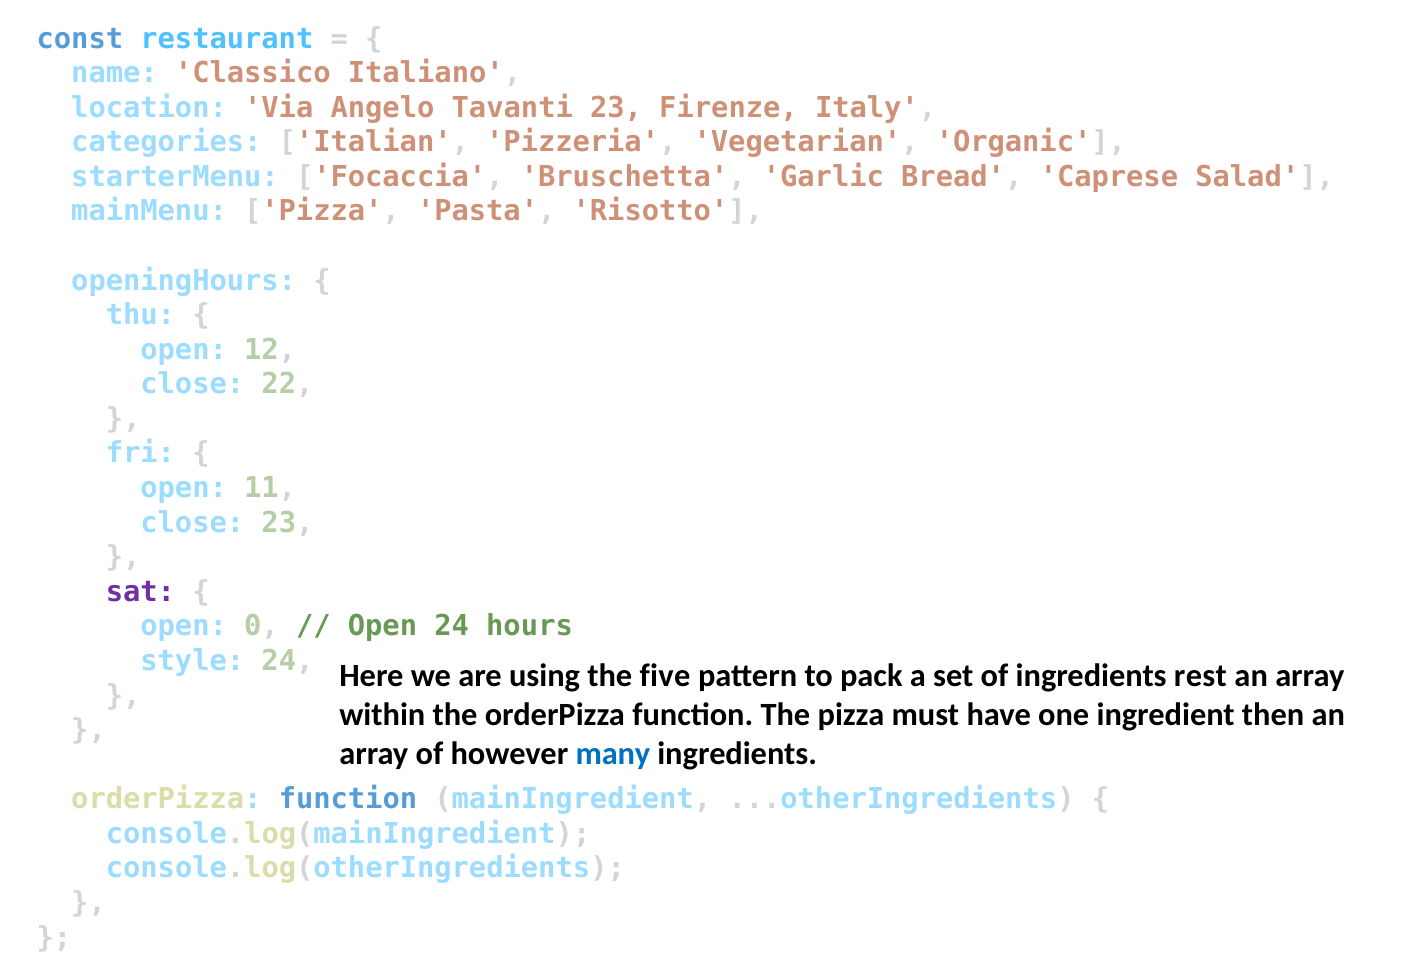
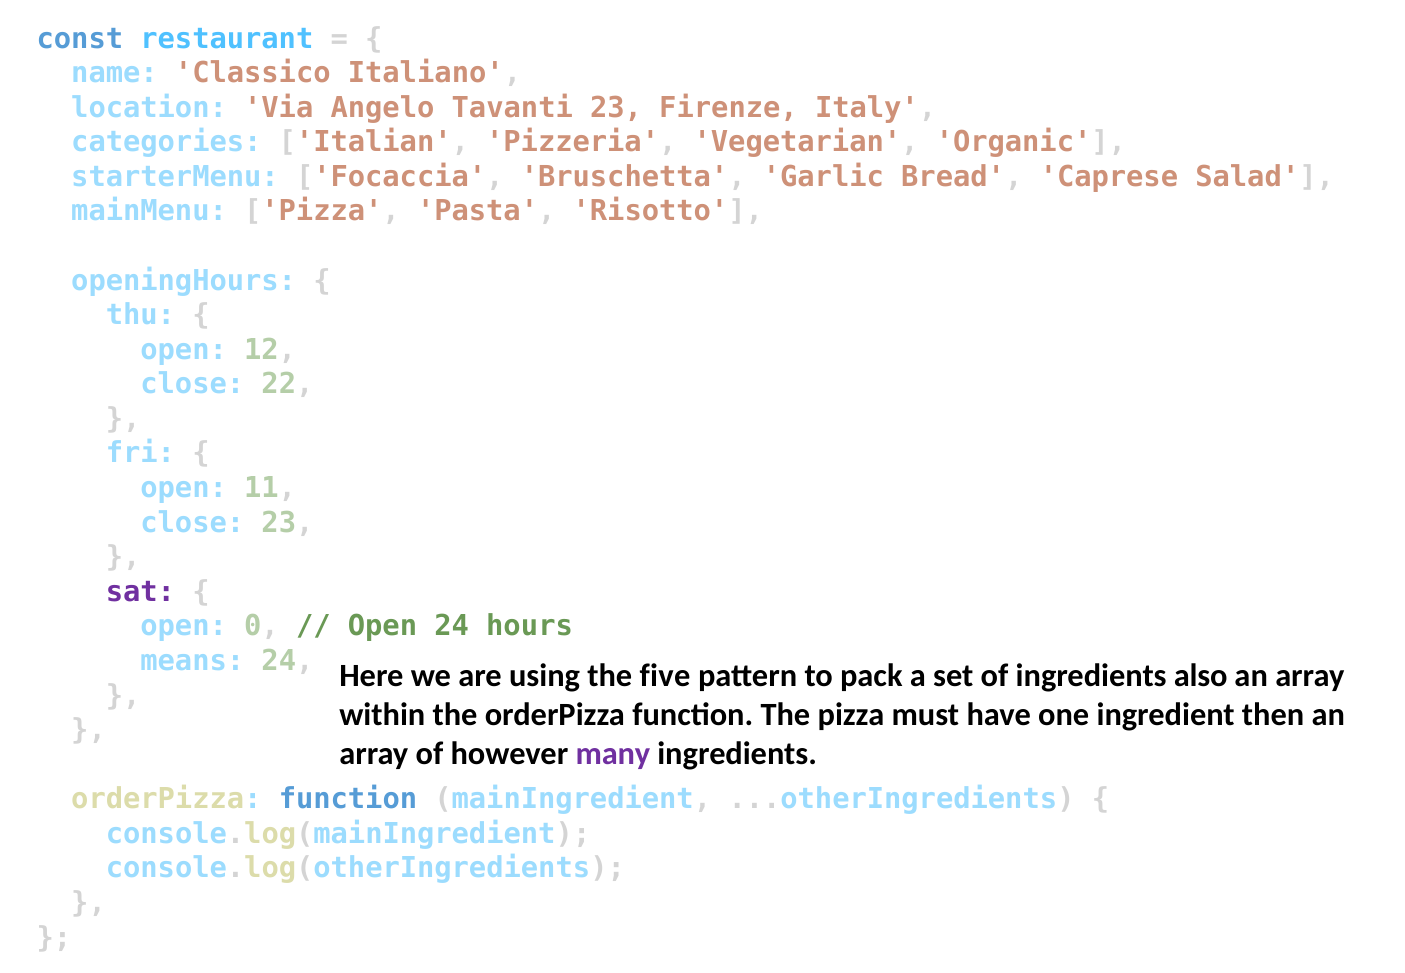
style: style -> means
rest: rest -> also
many colour: blue -> purple
